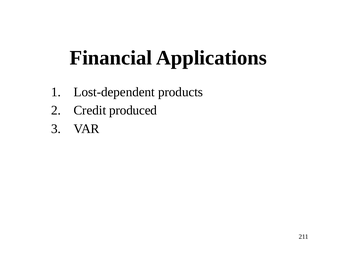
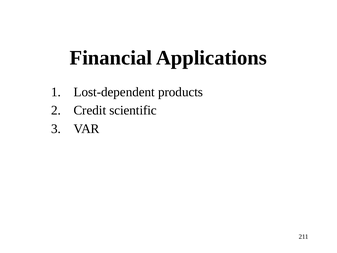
produced: produced -> scientific
